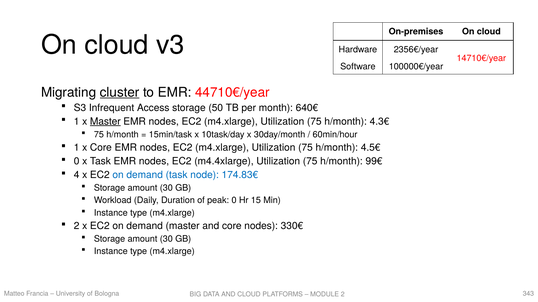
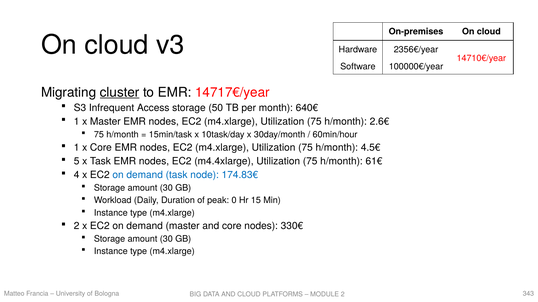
44710€/year: 44710€/year -> 14717€/year
Master at (105, 122) underline: present -> none
4.3€: 4.3€ -> 2.6€
0 at (77, 162): 0 -> 5
99€: 99€ -> 61€
